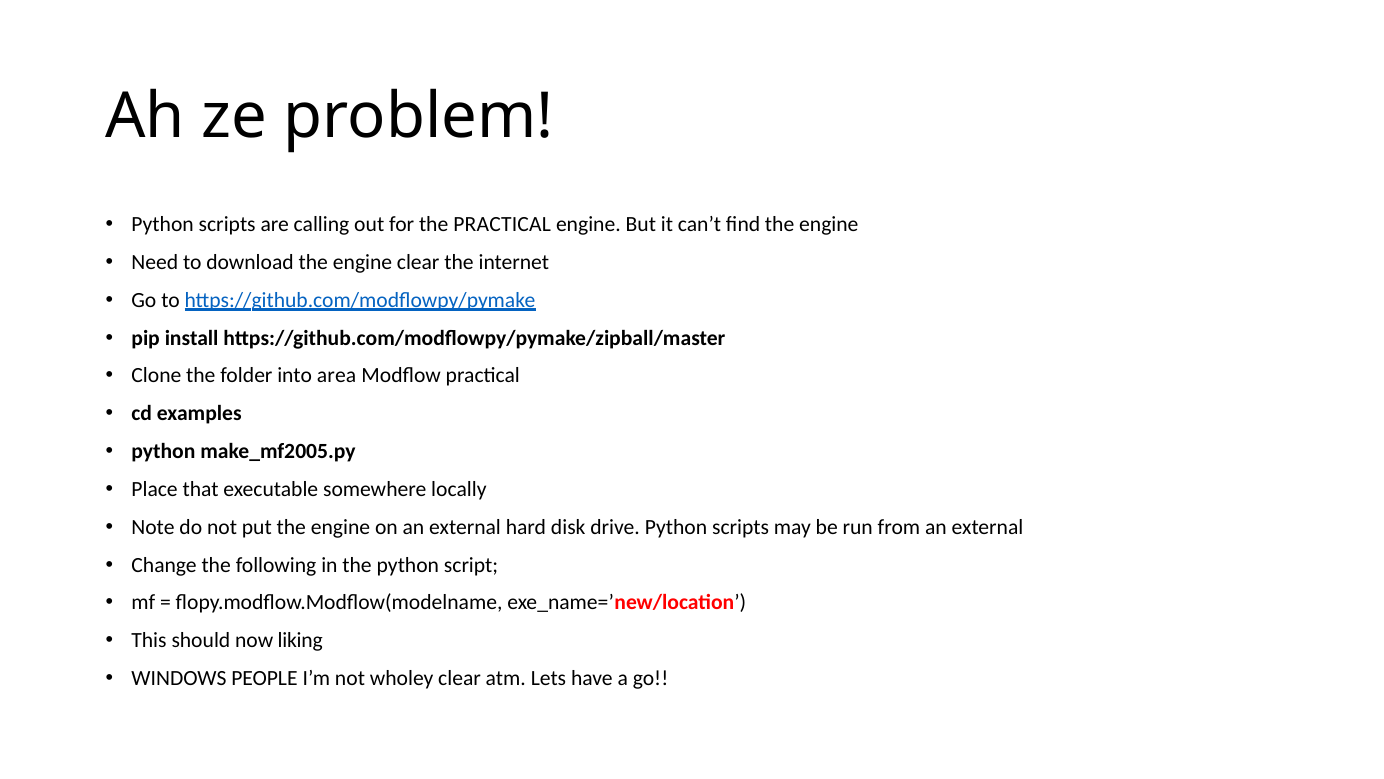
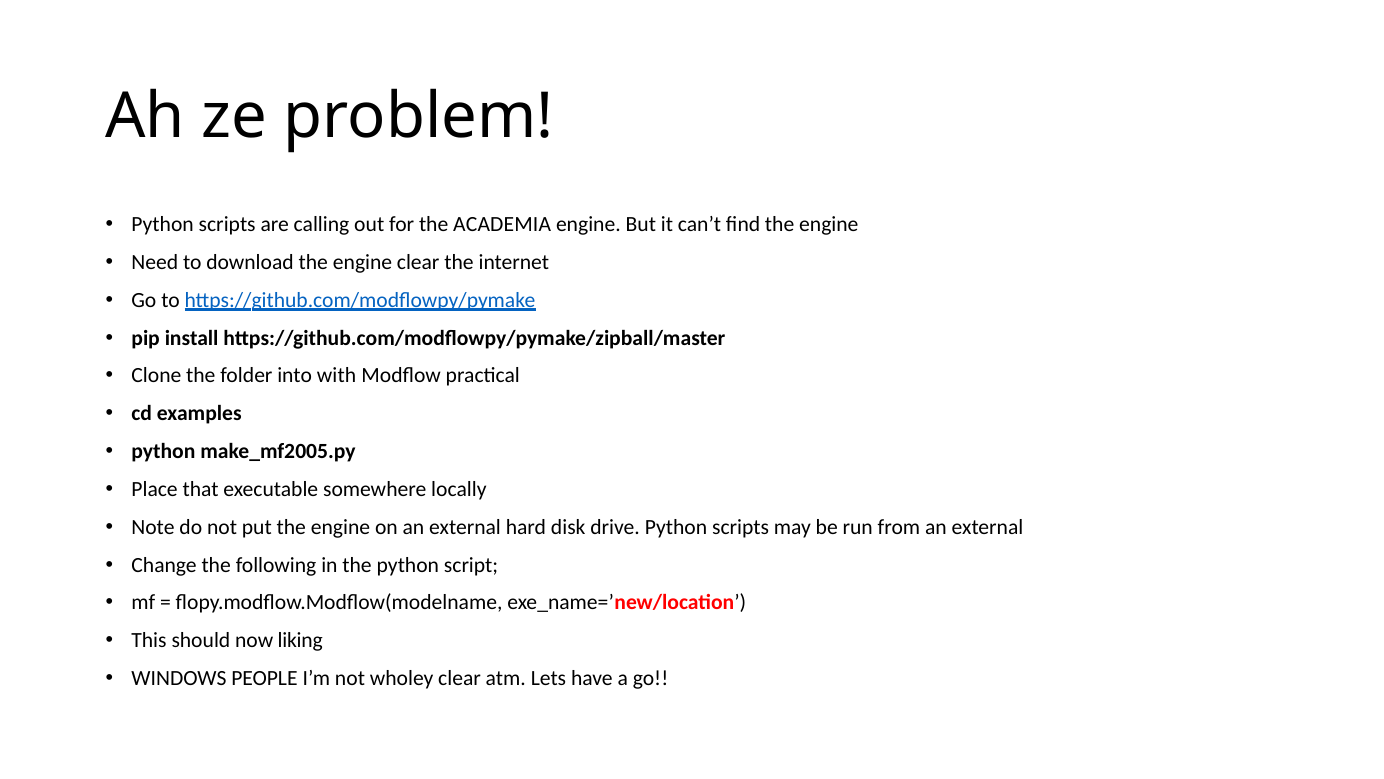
the PRACTICAL: PRACTICAL -> ACADEMIA
area: area -> with
